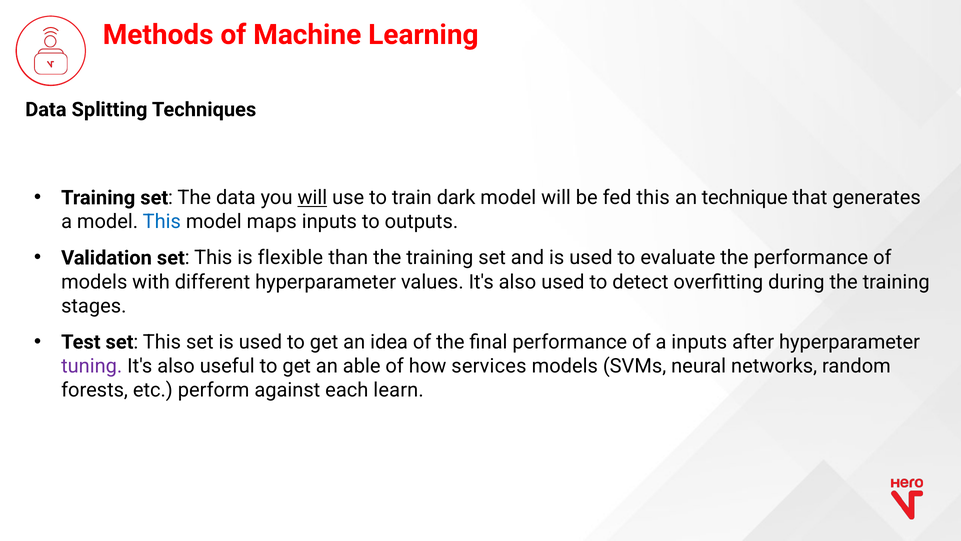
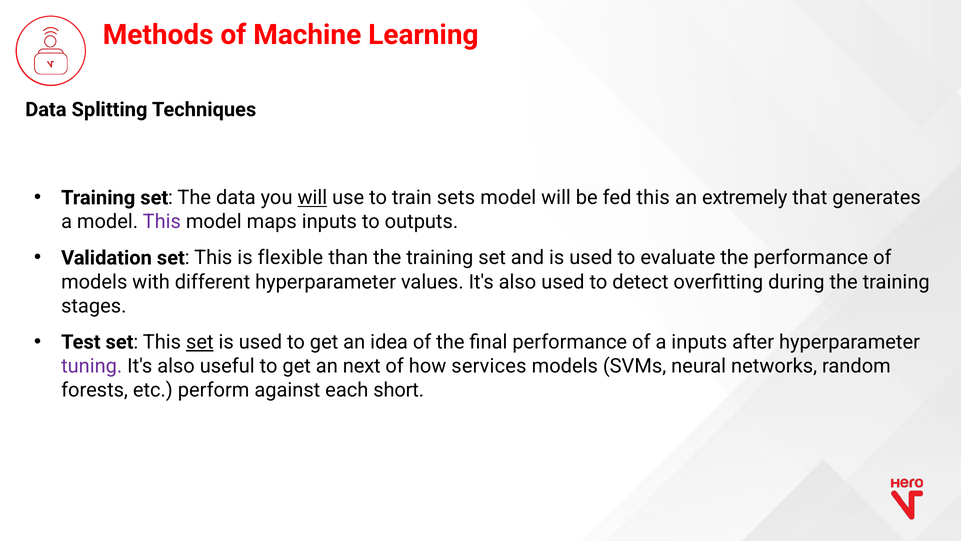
dark: dark -> sets
technique: technique -> extremely
This at (162, 222) colour: blue -> purple
set at (200, 342) underline: none -> present
able: able -> next
learn: learn -> short
